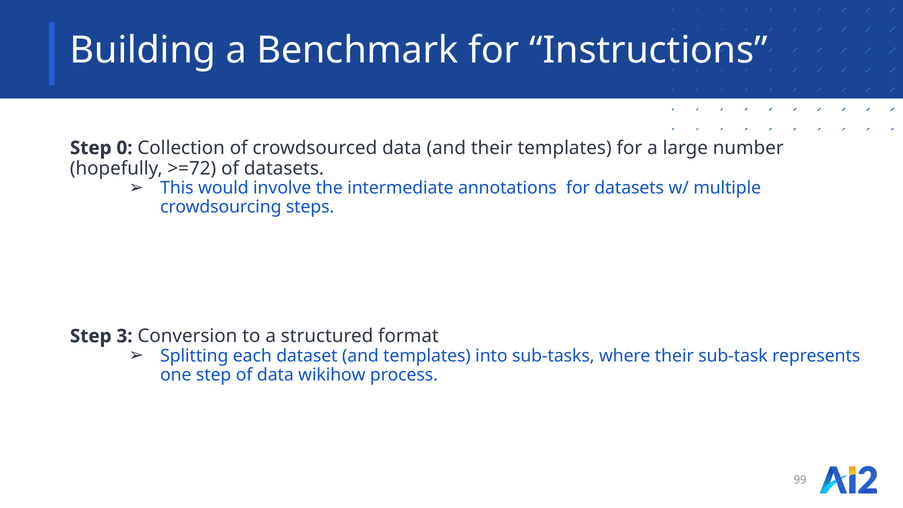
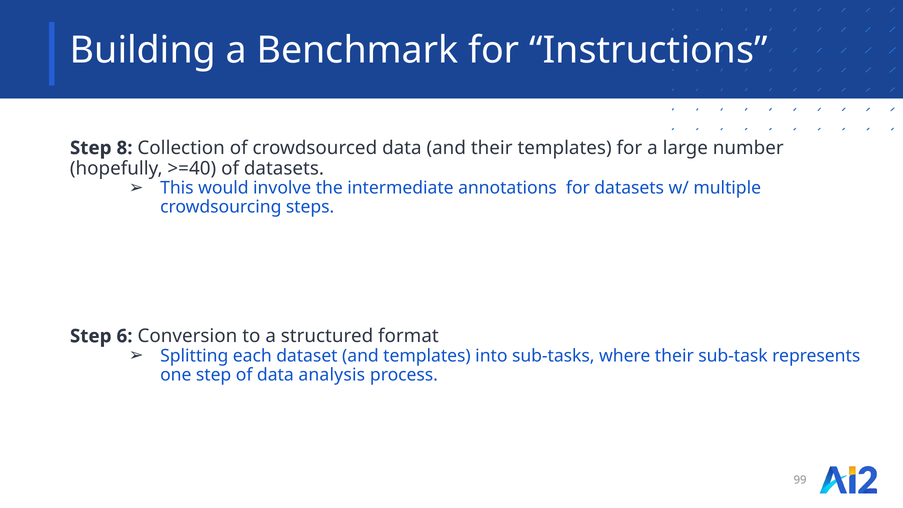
0: 0 -> 8
>=72: >=72 -> >=40
3: 3 -> 6
wikihow: wikihow -> analysis
